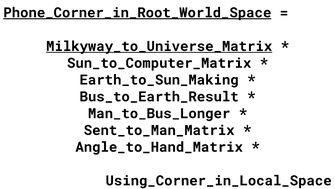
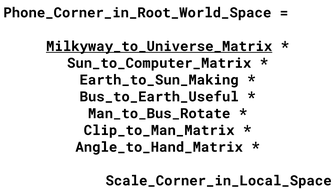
Phone_Corner_in_Root_World_Space underline: present -> none
Bus_to_Earth_Result: Bus_to_Earth_Result -> Bus_to_Earth_Useful
Man_to_Bus_Longer: Man_to_Bus_Longer -> Man_to_Bus_Rotate
Sent_to_Man_Matrix: Sent_to_Man_Matrix -> Clip_to_Man_Matrix
Using_Corner_in_Local_Space: Using_Corner_in_Local_Space -> Scale_Corner_in_Local_Space
